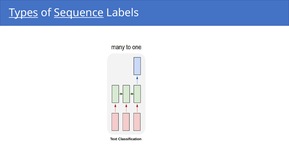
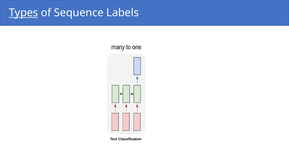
Sequence underline: present -> none
